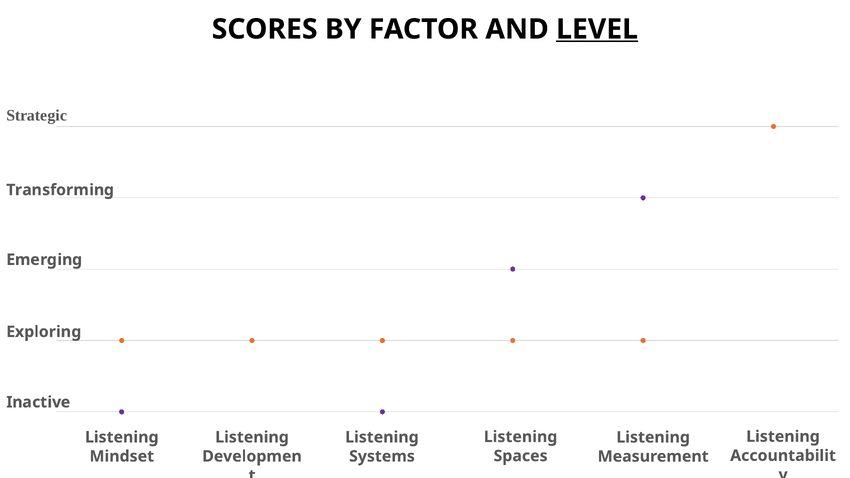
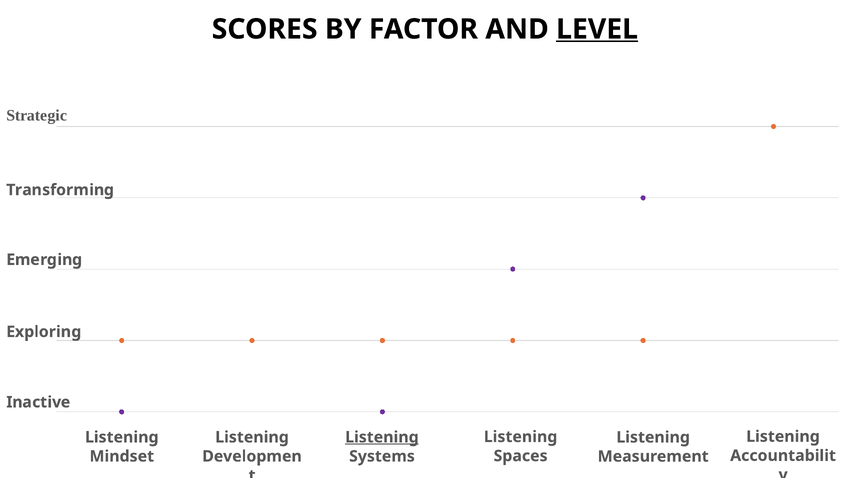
Listening at (382, 437) underline: none -> present
